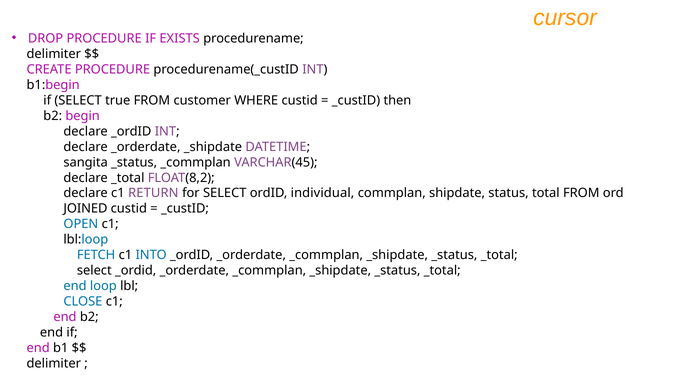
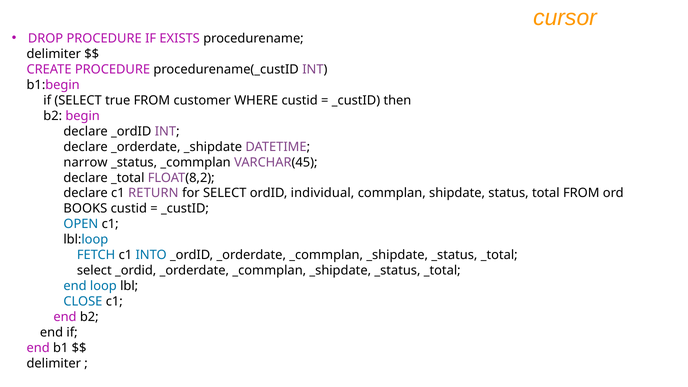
sangita: sangita -> narrow
JOINED: JOINED -> BOOKS
